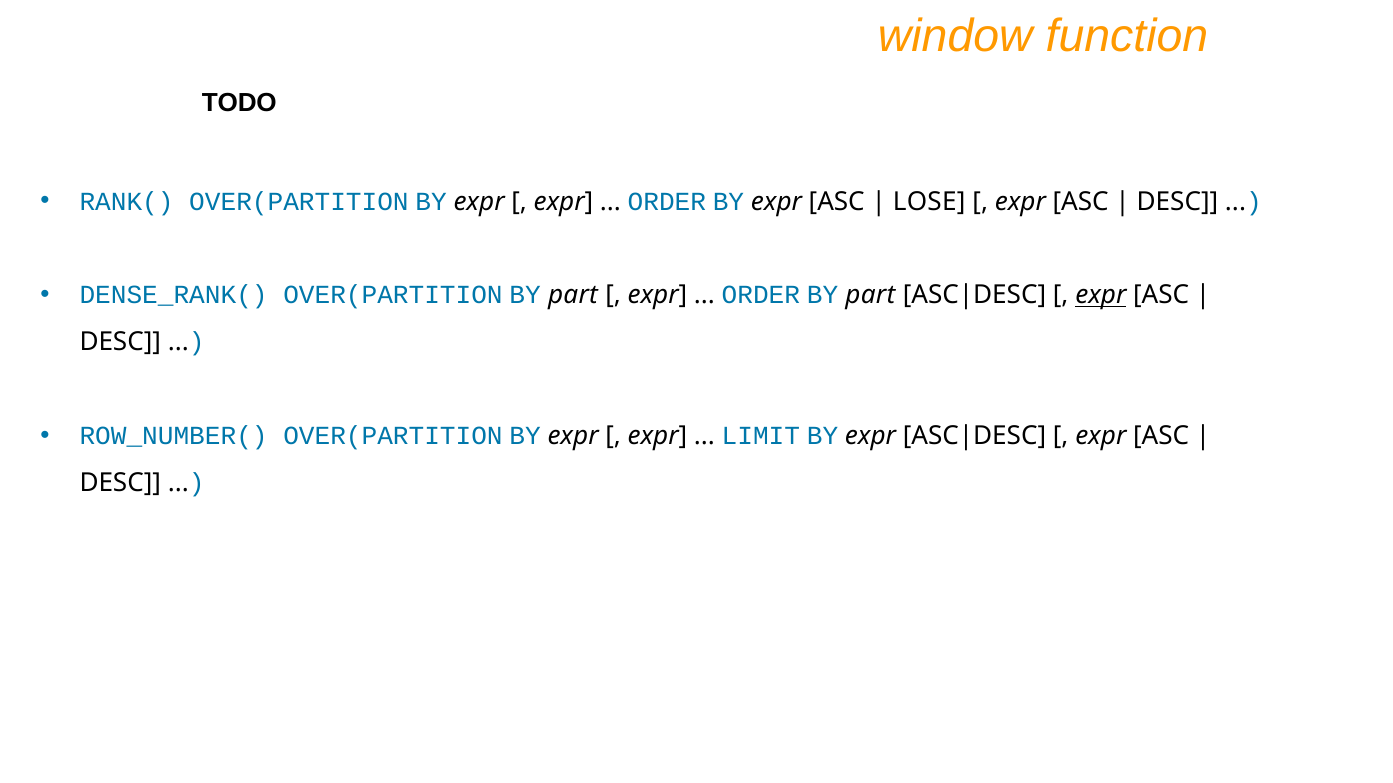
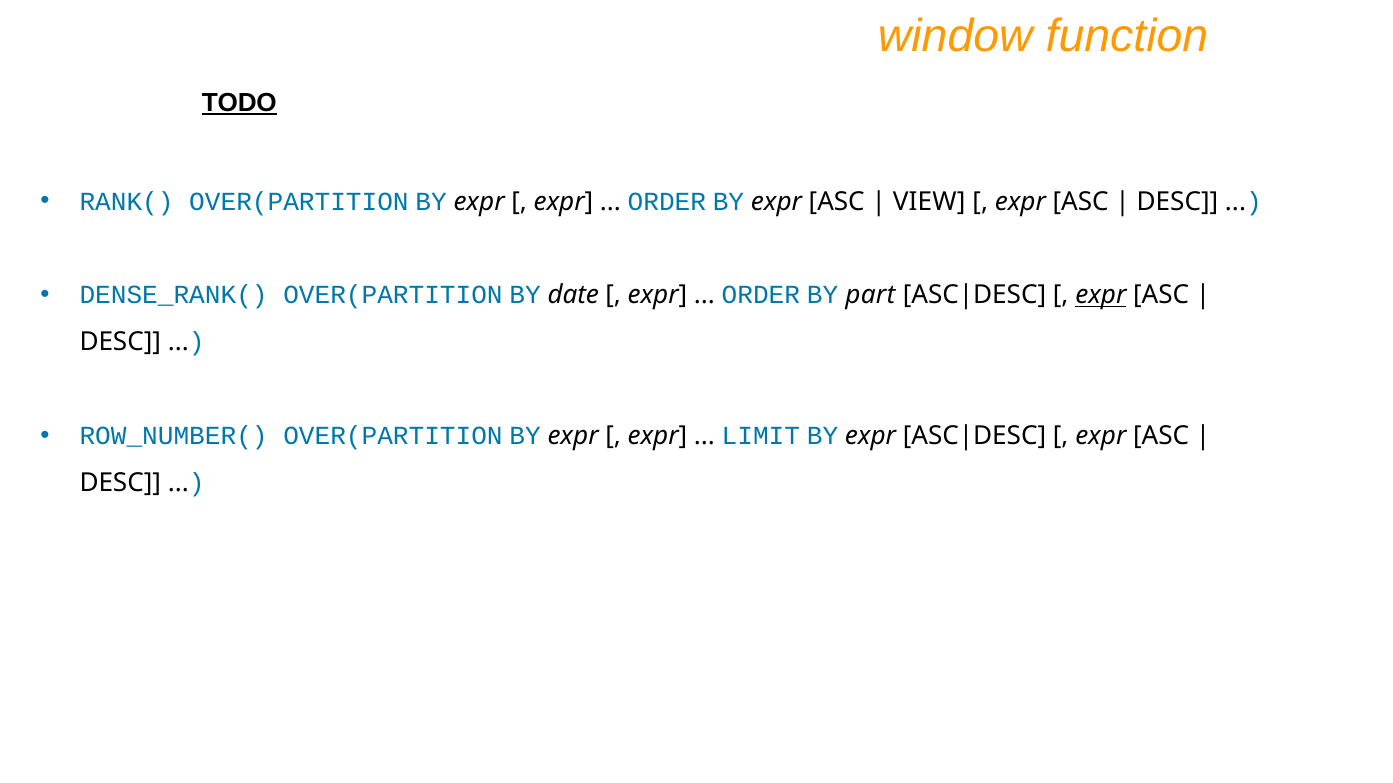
TODO underline: none -> present
LOSE: LOSE -> VIEW
OVER(PARTITION BY part: part -> date
